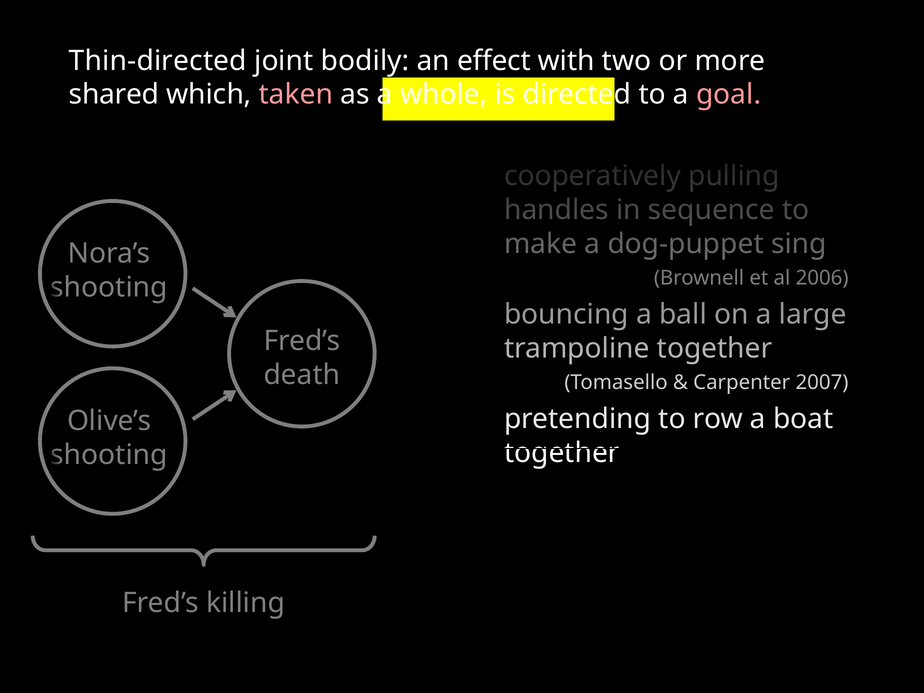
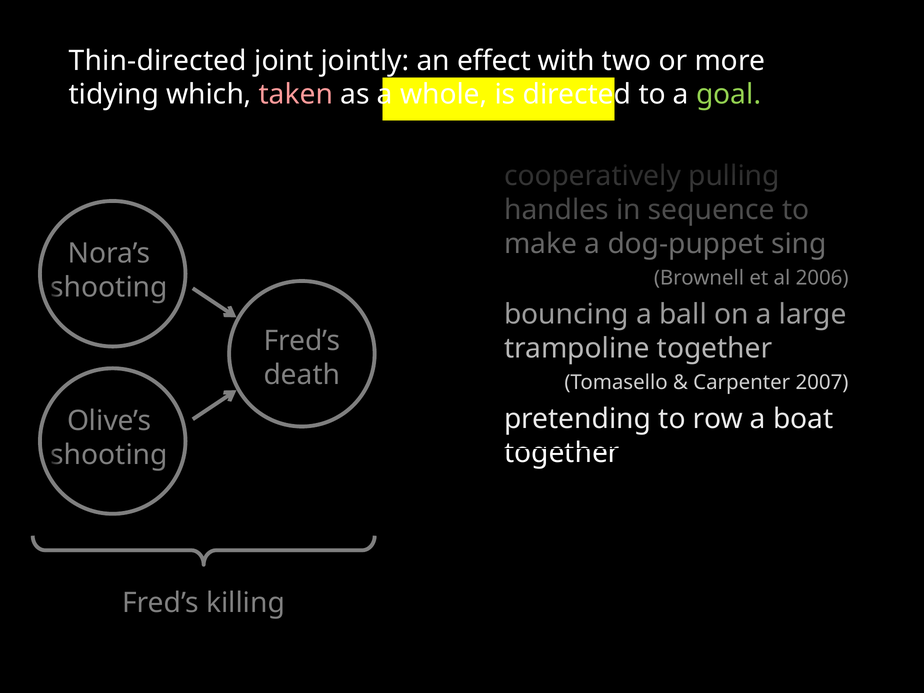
bodily: bodily -> jointly
shared at (114, 95): shared -> tidying
goal colour: pink -> light green
